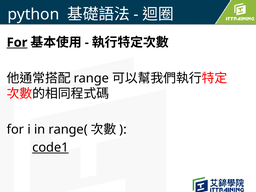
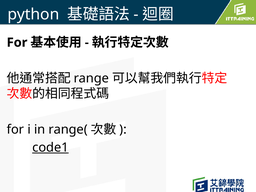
For at (17, 43) underline: present -> none
